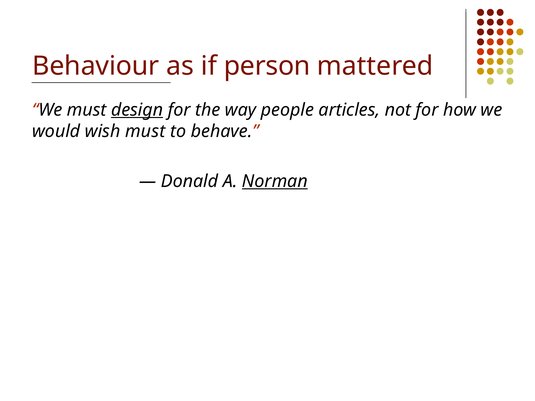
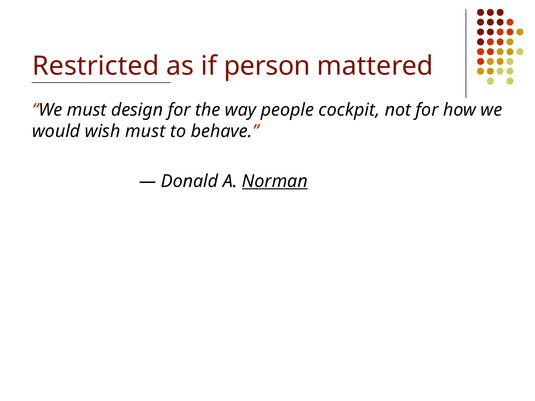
Behaviour: Behaviour -> Restricted
design underline: present -> none
articles: articles -> cockpit
